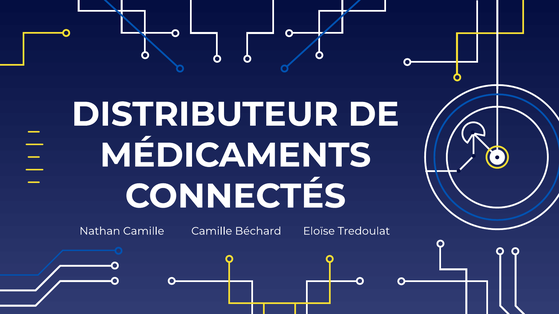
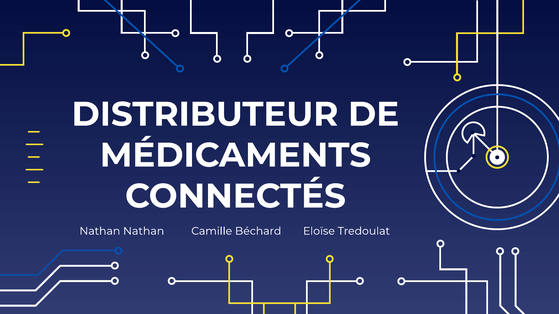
Nathan Camille: Camille -> Nathan
